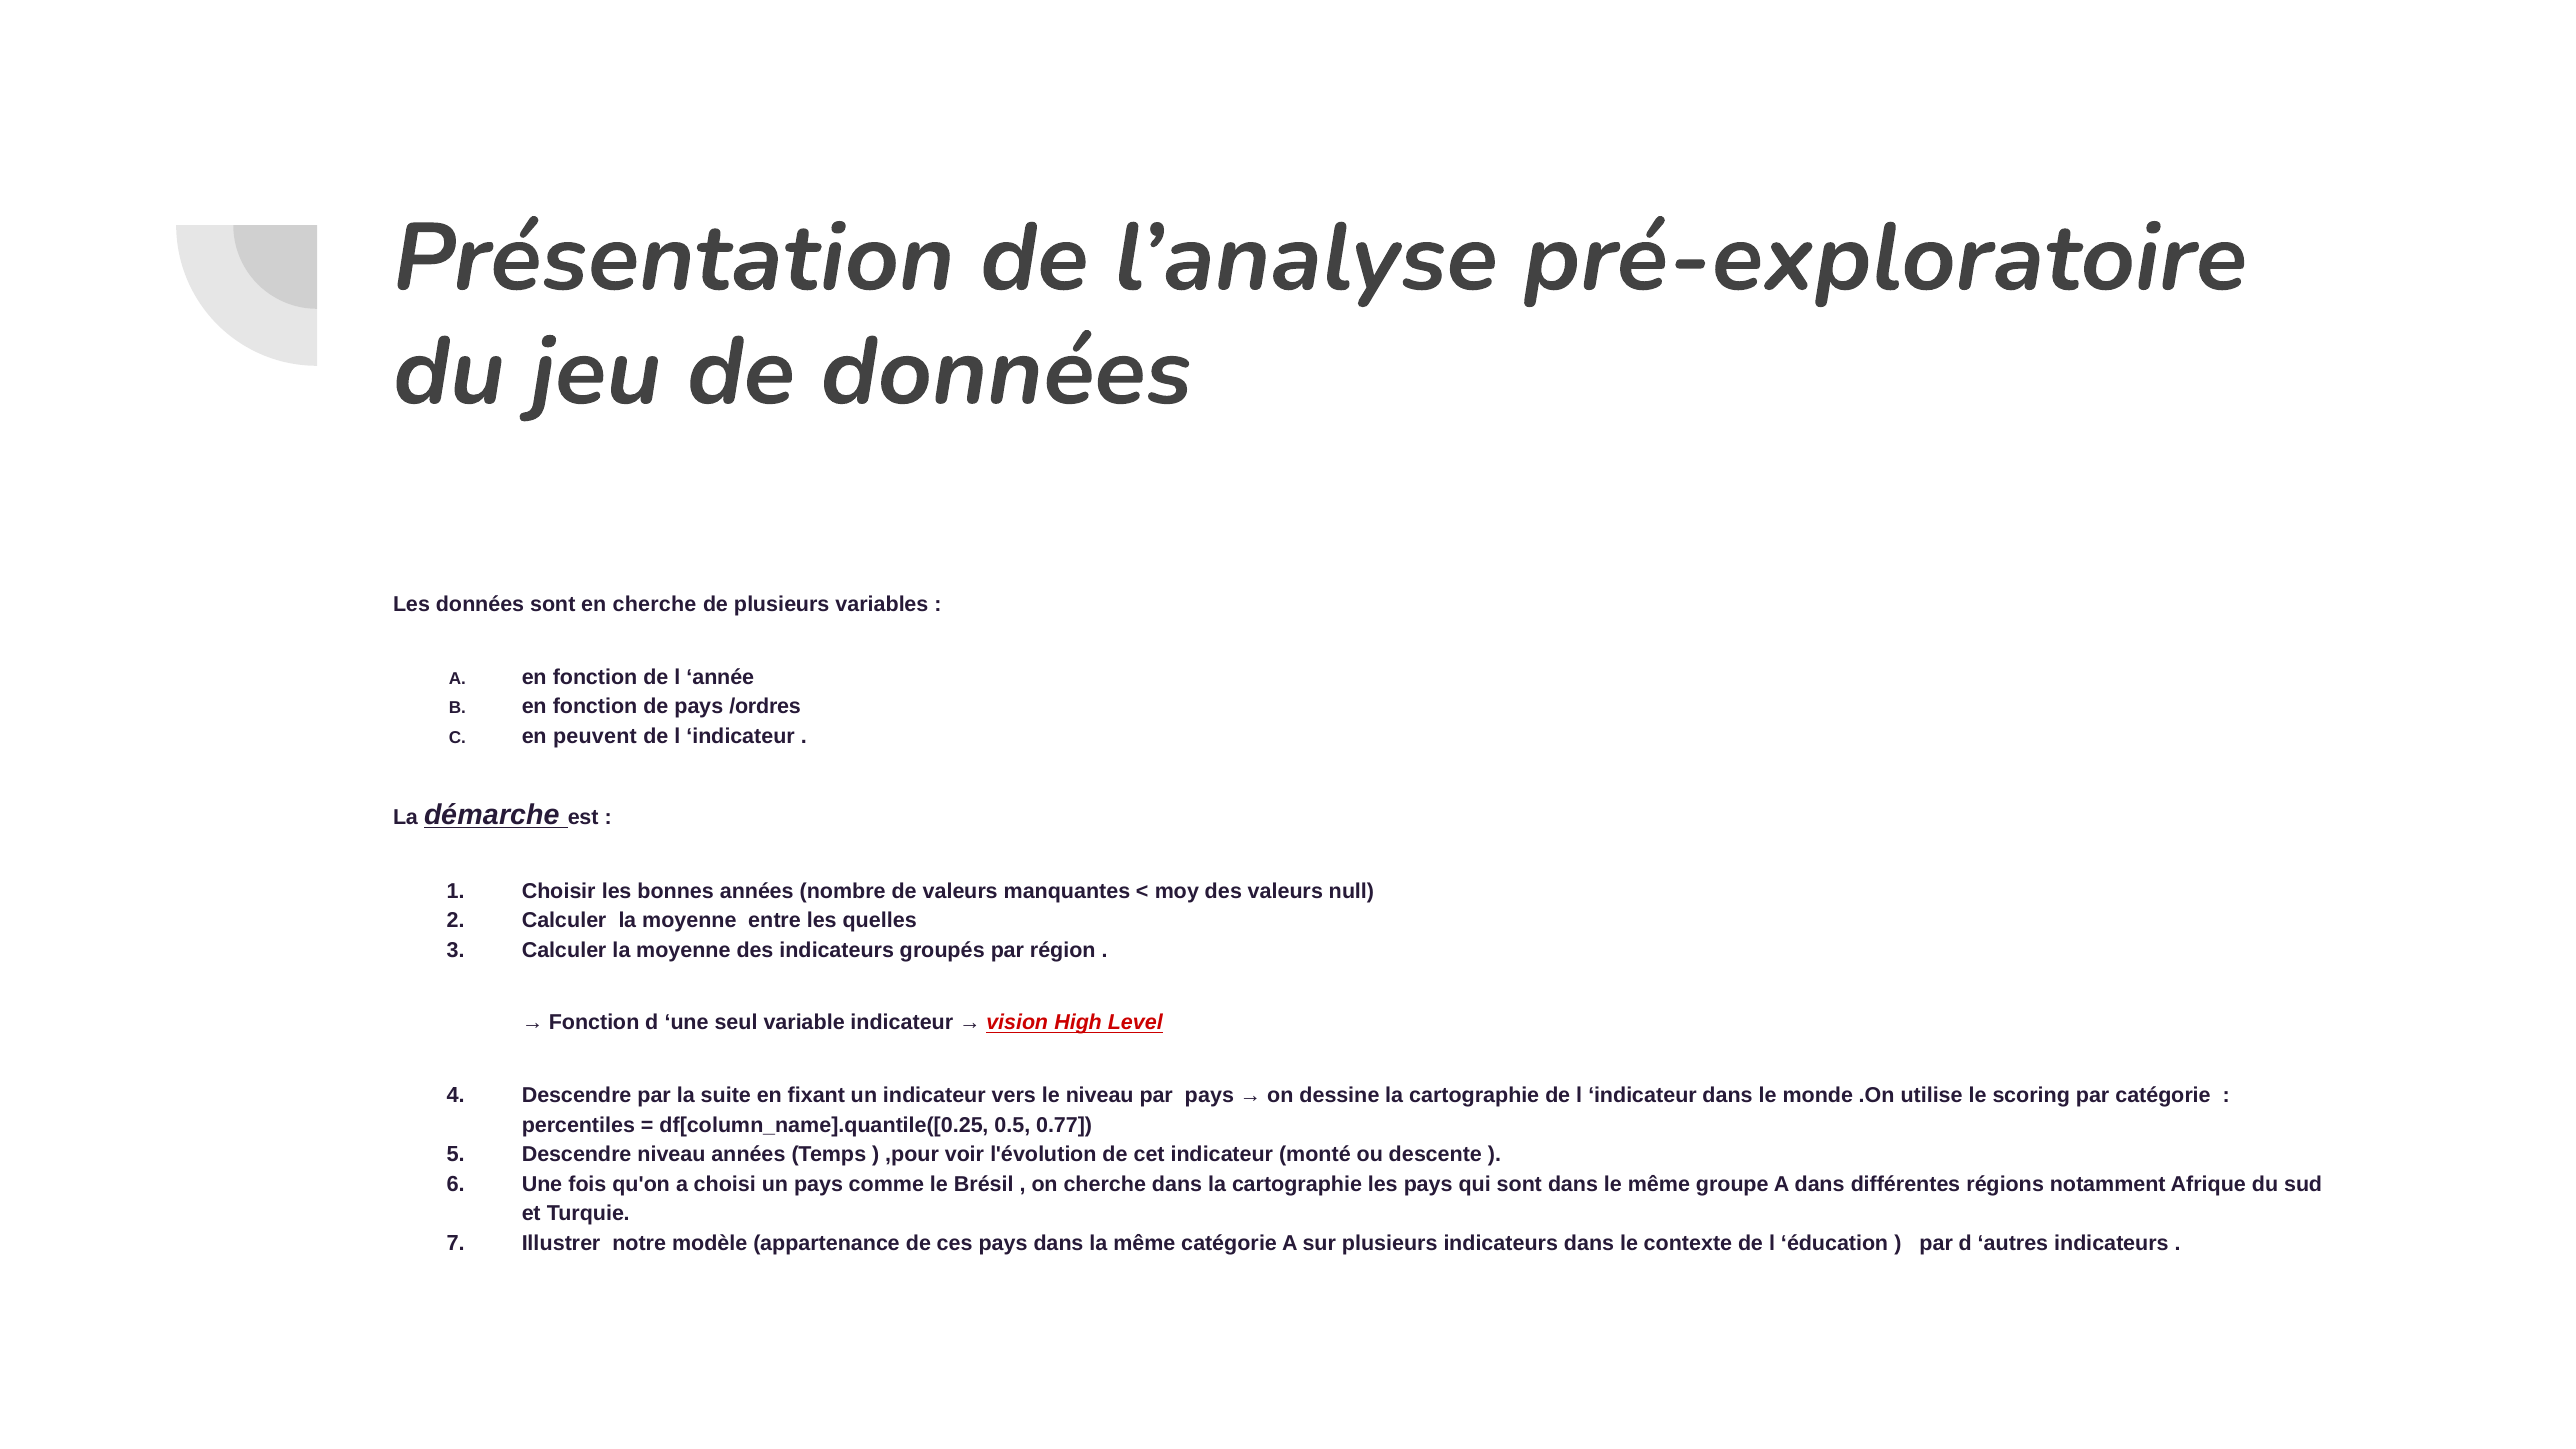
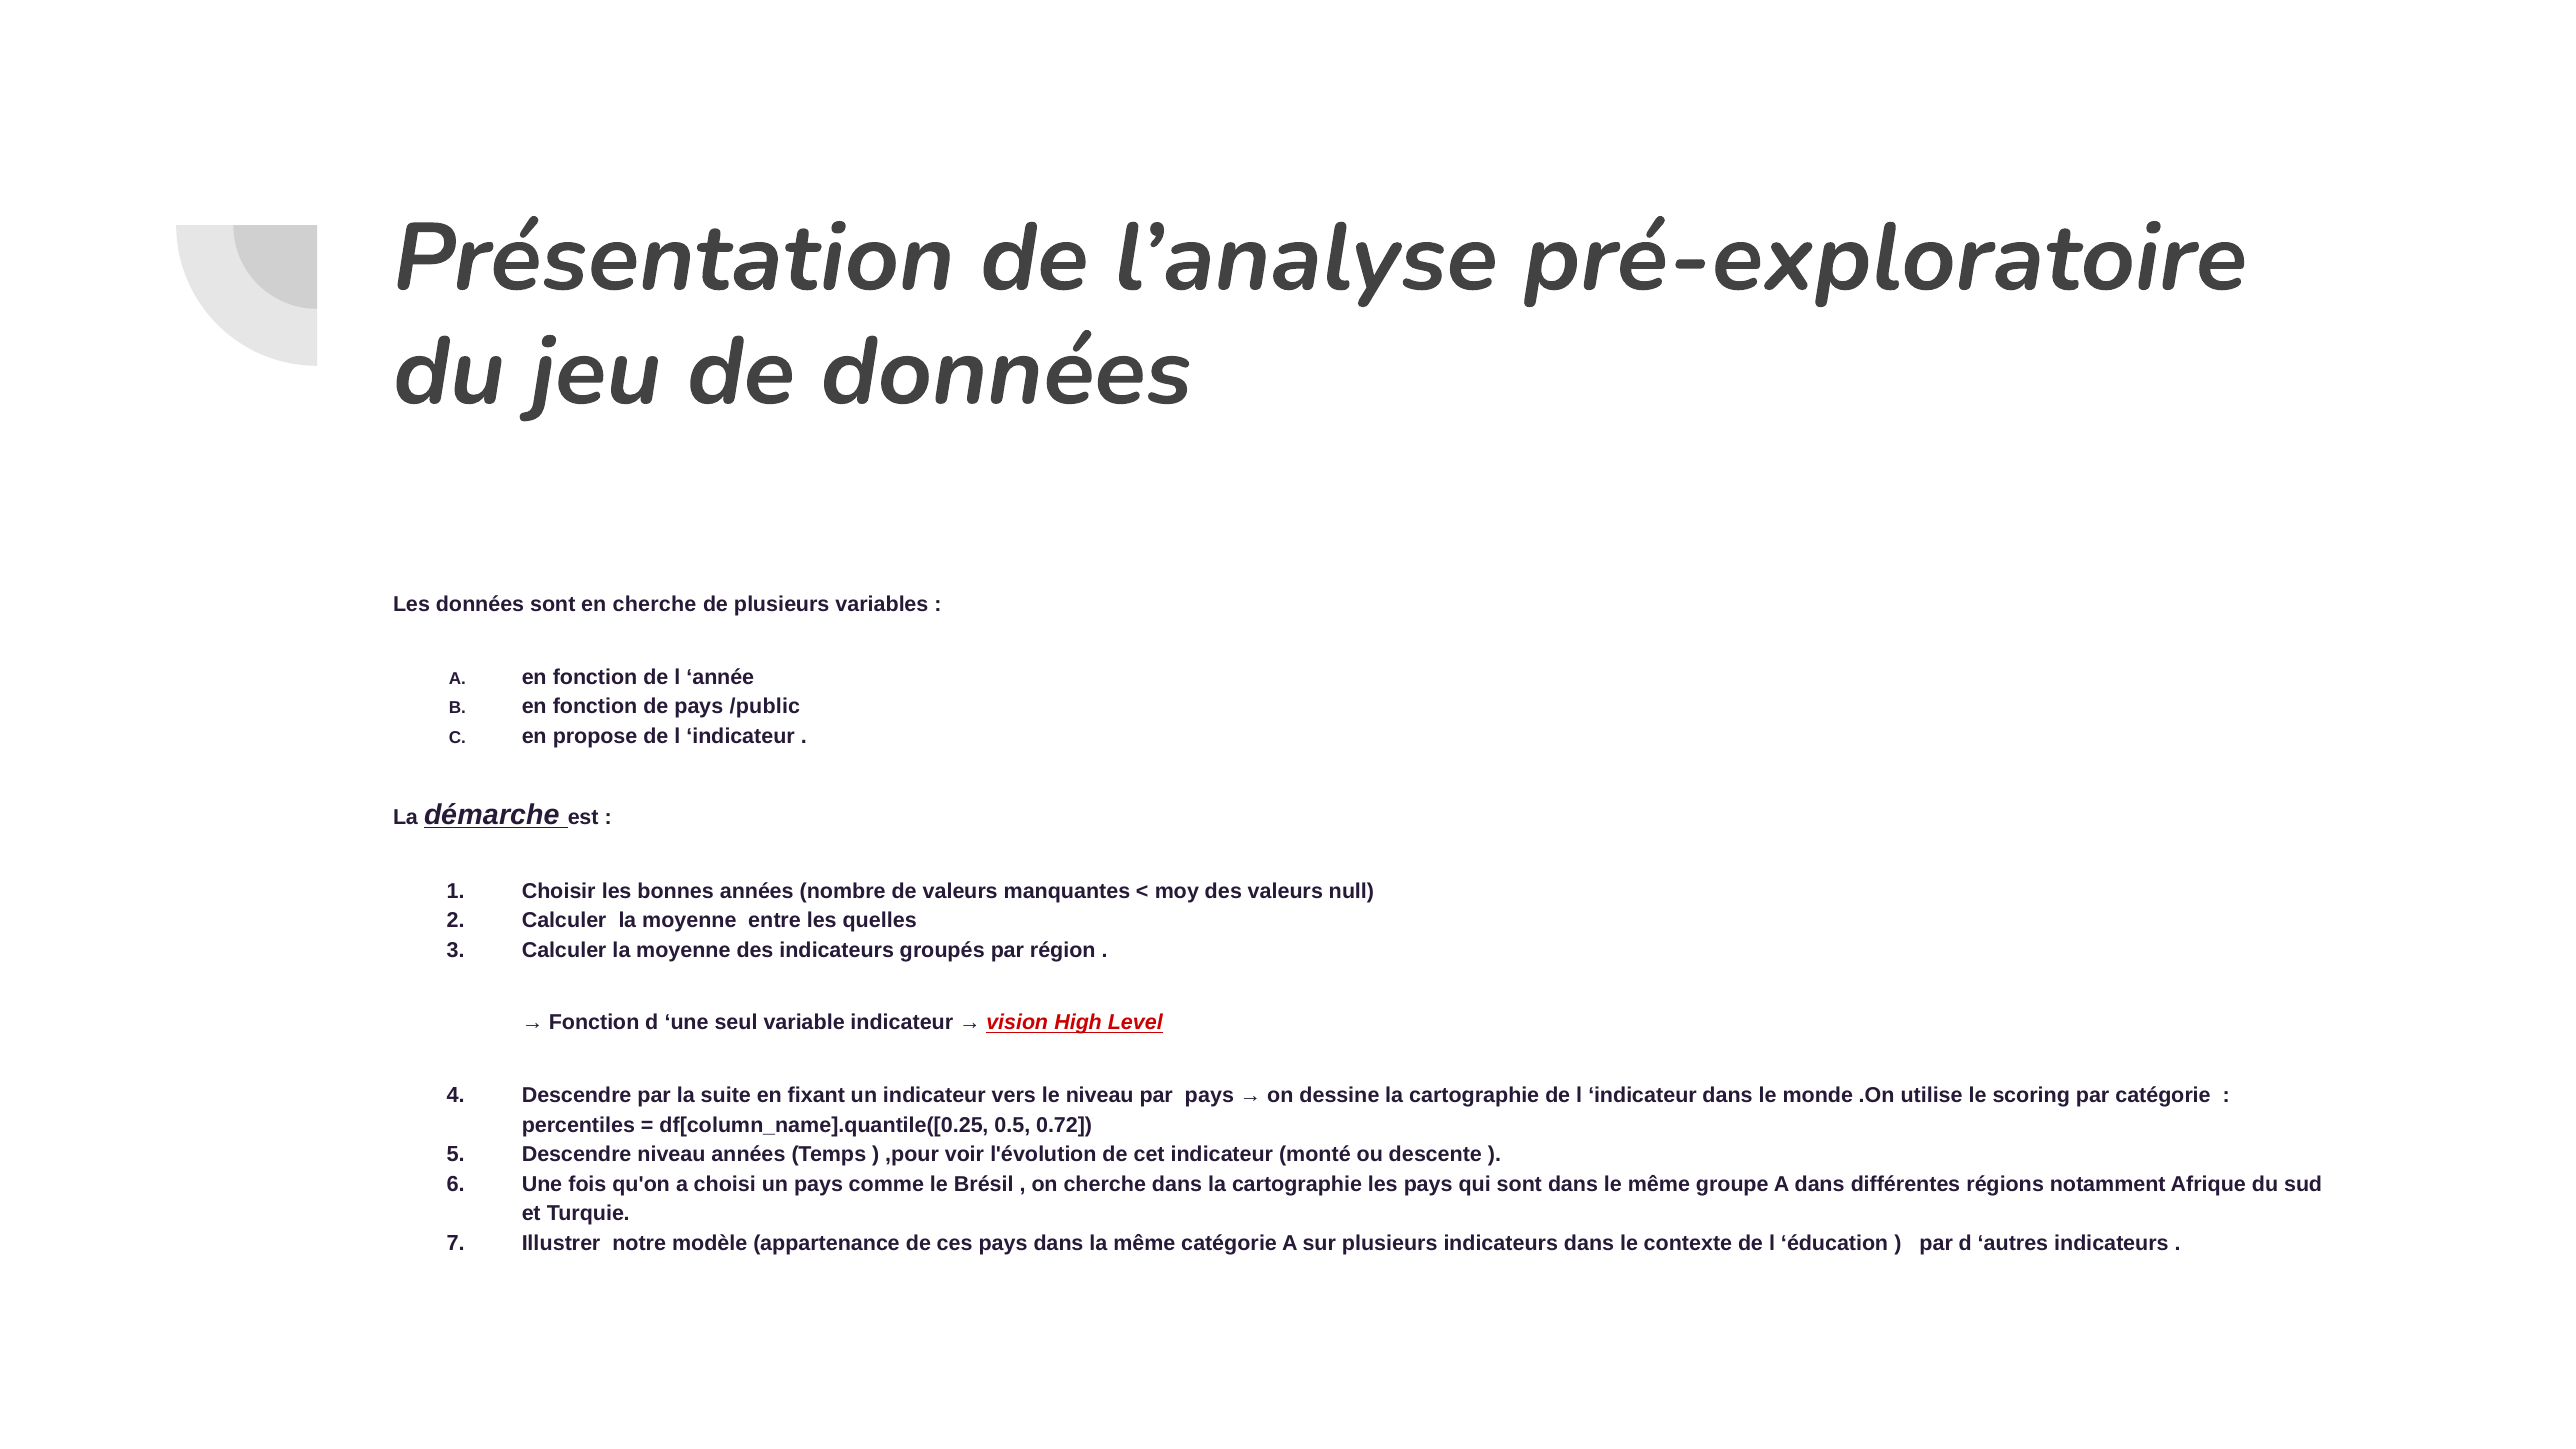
/ordres: /ordres -> /public
peuvent: peuvent -> propose
0.77: 0.77 -> 0.72
